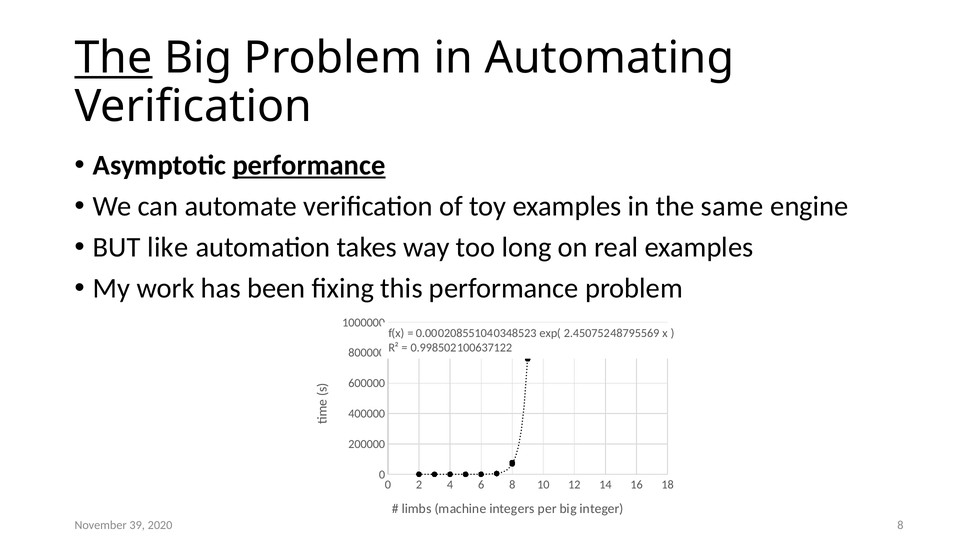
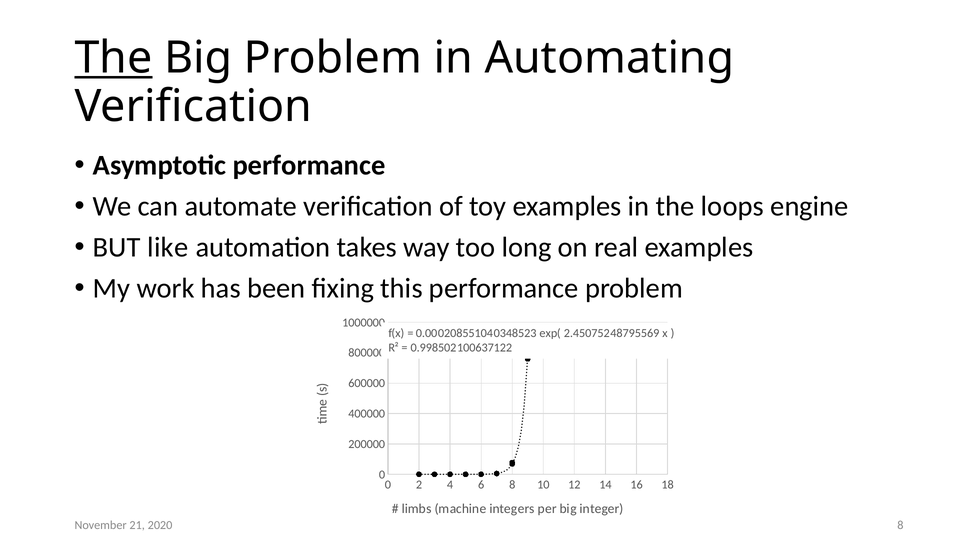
performance at (309, 165) underline: present -> none
same: same -> loops
39: 39 -> 21
